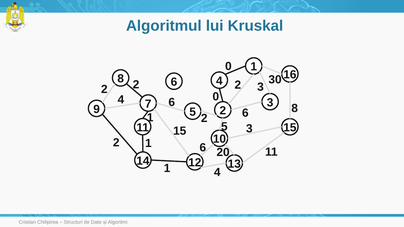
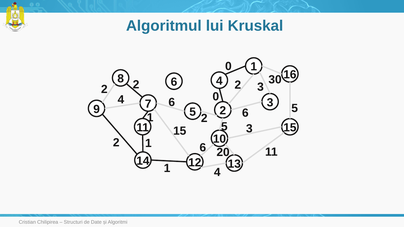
8 at (295, 108): 8 -> 5
